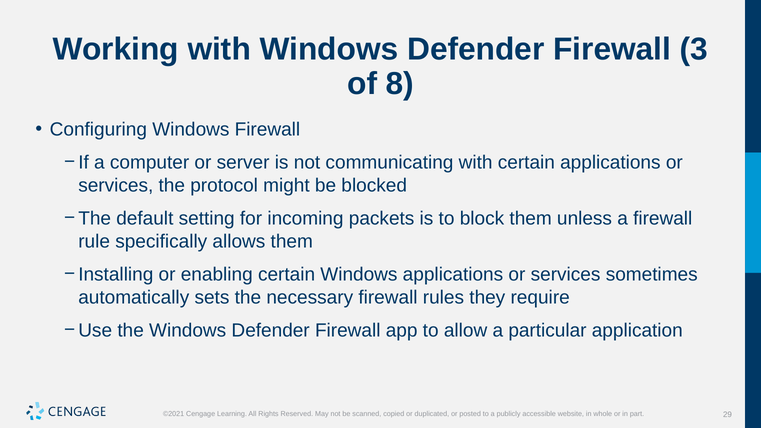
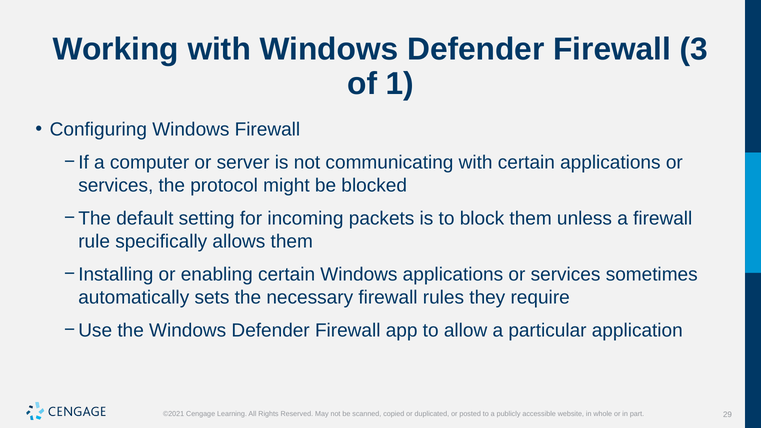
8: 8 -> 1
